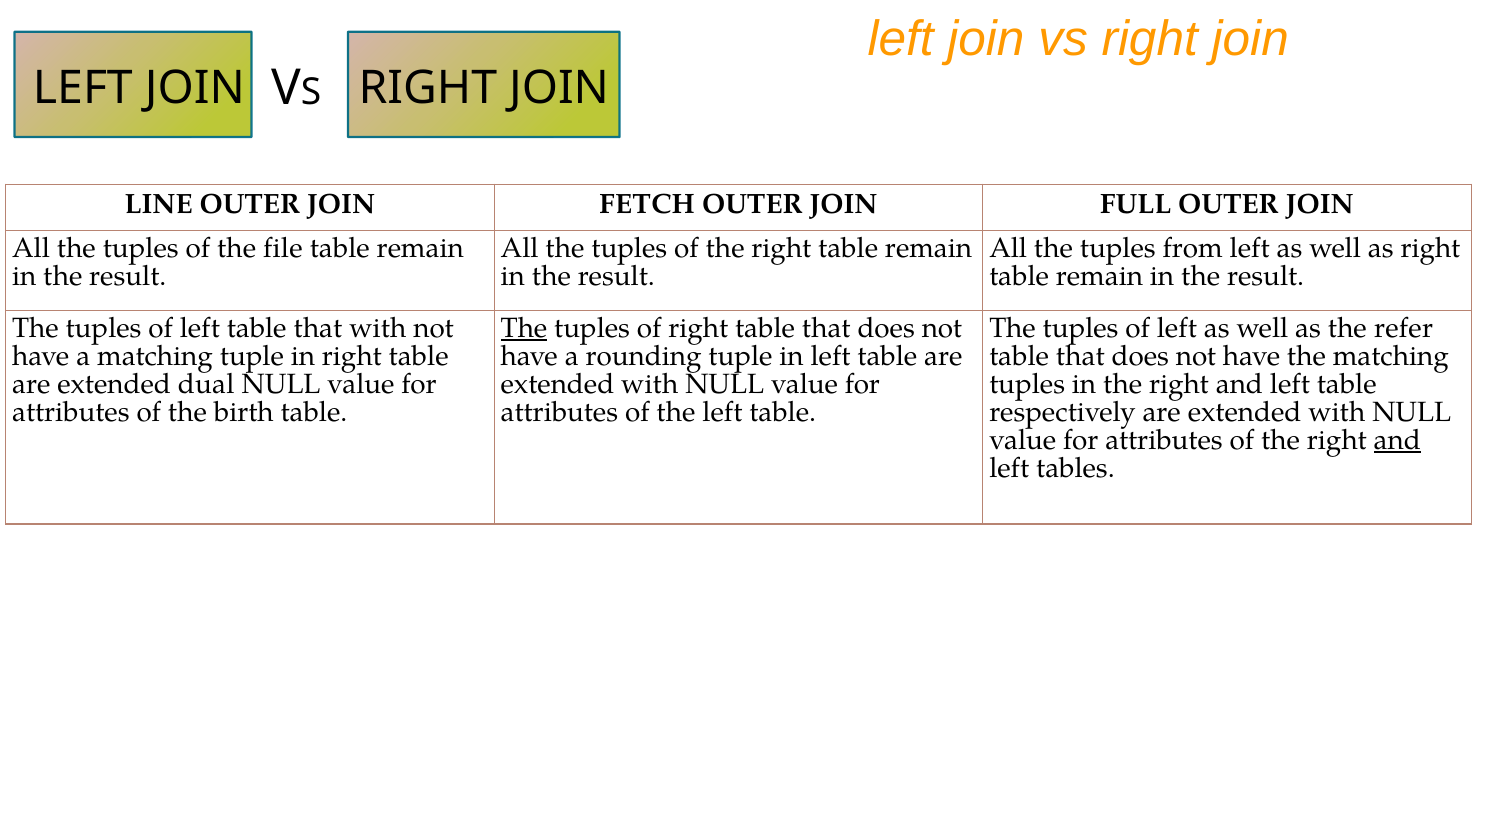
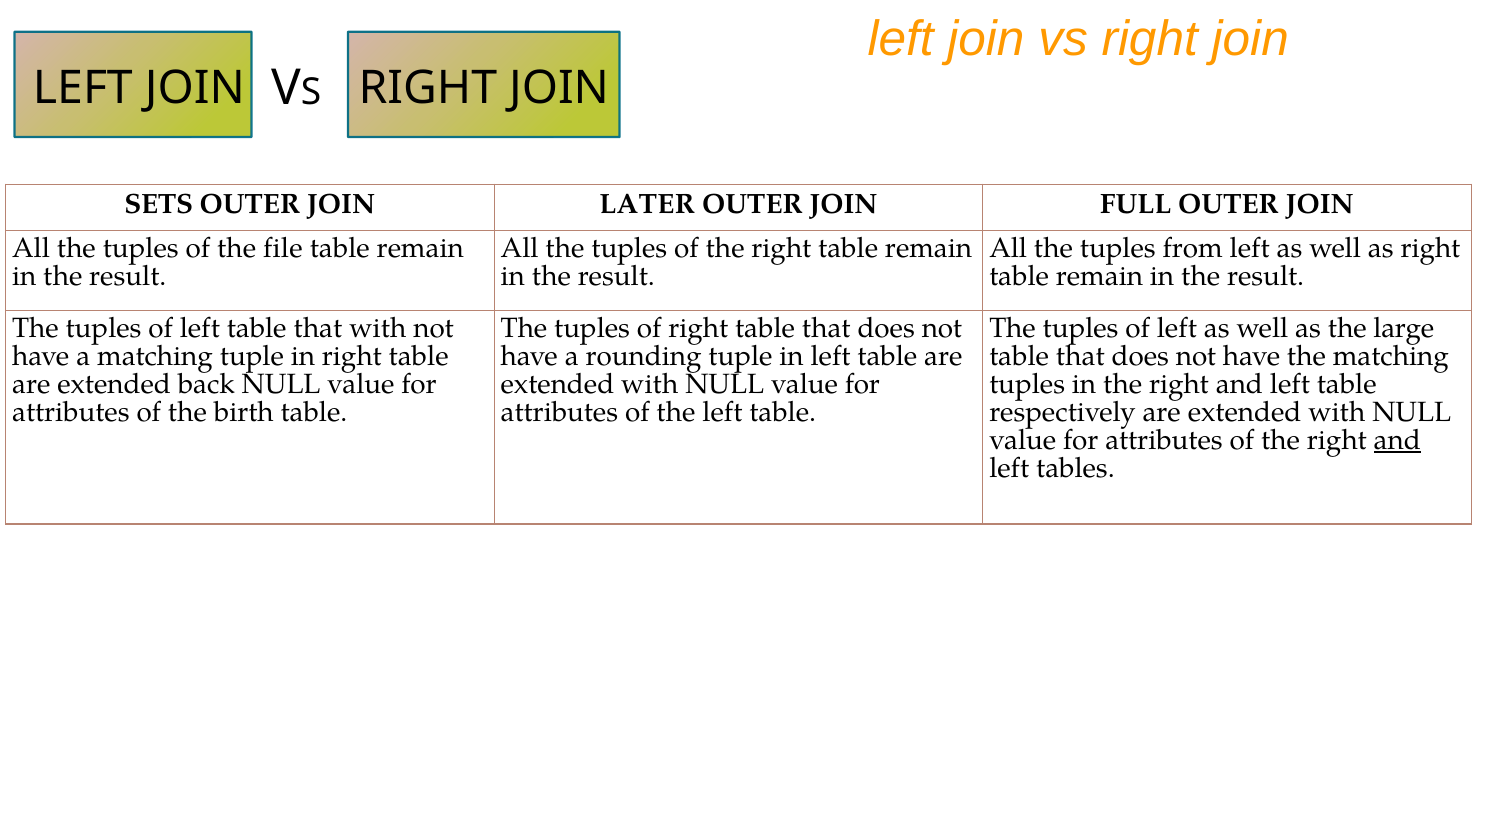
LINE: LINE -> SETS
FETCH: FETCH -> LATER
The at (524, 328) underline: present -> none
refer: refer -> large
dual: dual -> back
